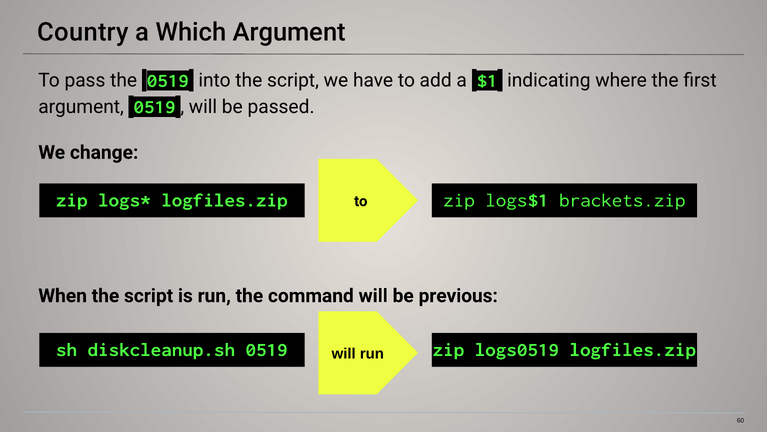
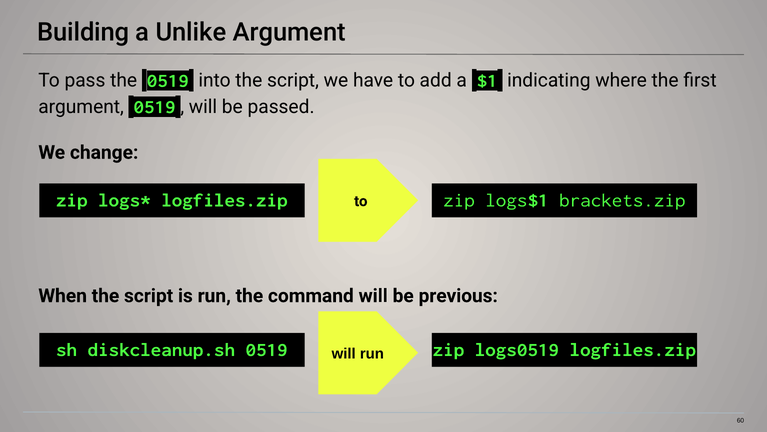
Country: Country -> Building
Which: Which -> Unlike
